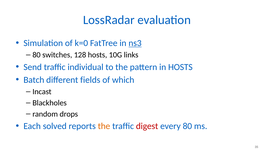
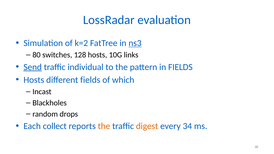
k=0: k=0 -> k=2
Send underline: none -> present
in HOSTS: HOSTS -> FIELDS
Batch at (34, 80): Batch -> Hosts
solved: solved -> collect
digest colour: red -> orange
every 80: 80 -> 34
